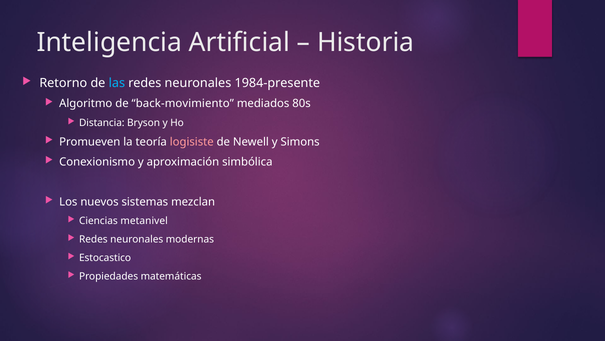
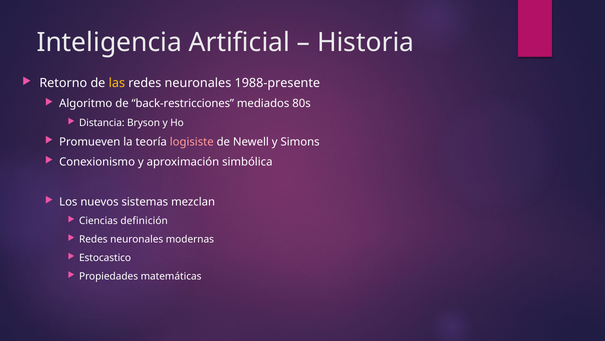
las colour: light blue -> yellow
1984-presente: 1984-presente -> 1988-presente
back-movimiento: back-movimiento -> back-restricciones
metanivel: metanivel -> definición
